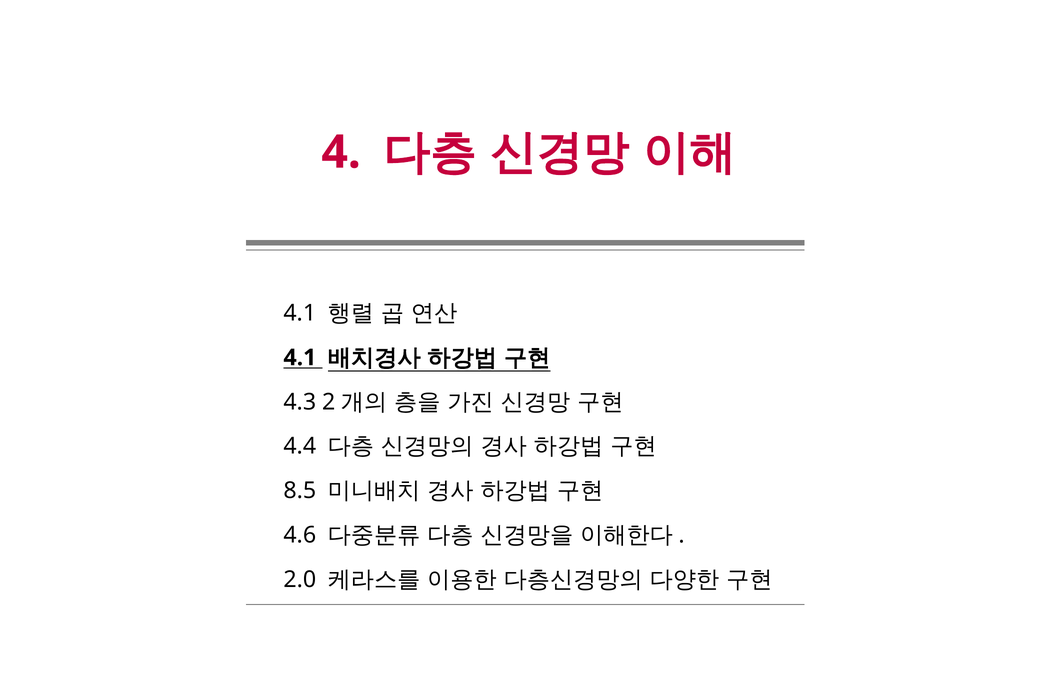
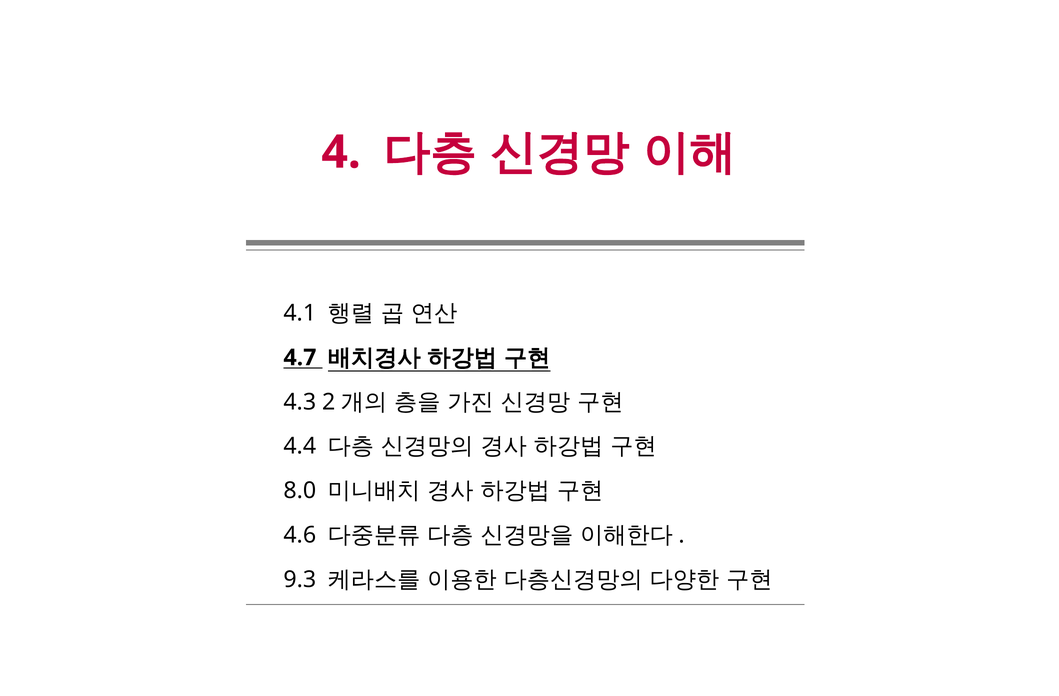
4.1 at (300, 357): 4.1 -> 4.7
8.5: 8.5 -> 8.0
2.0: 2.0 -> 9.3
